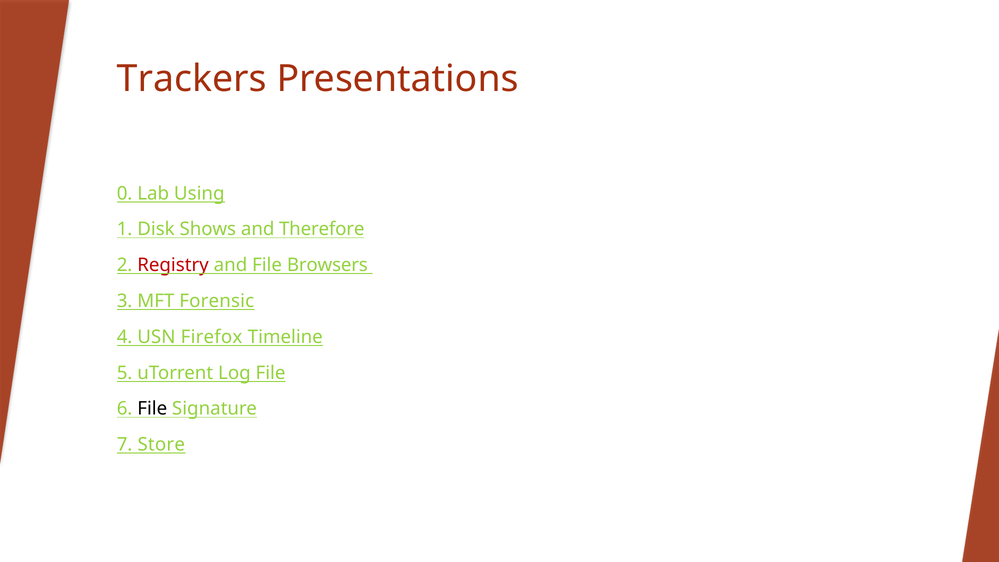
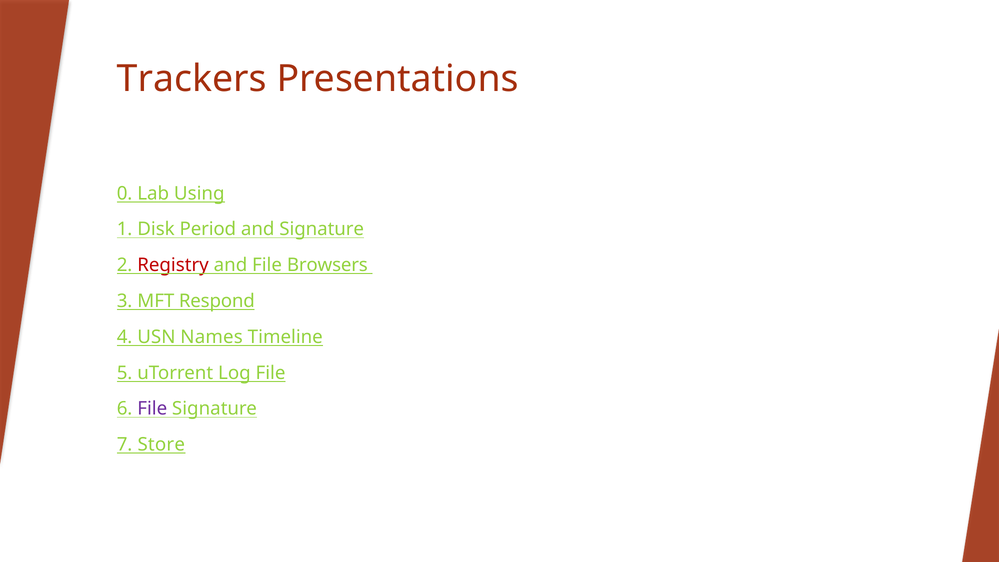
Shows: Shows -> Period
and Therefore: Therefore -> Signature
Forensic: Forensic -> Respond
Firefox: Firefox -> Names
File at (152, 409) colour: black -> purple
